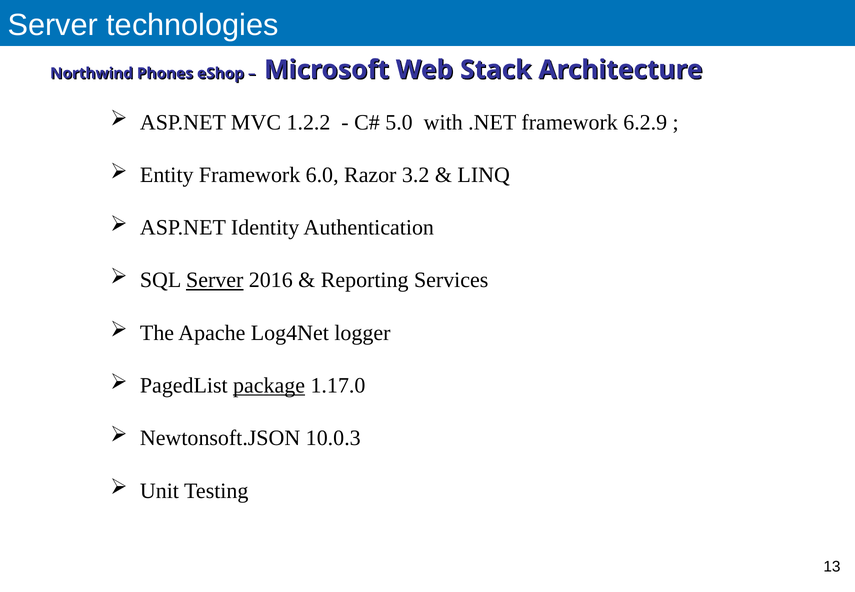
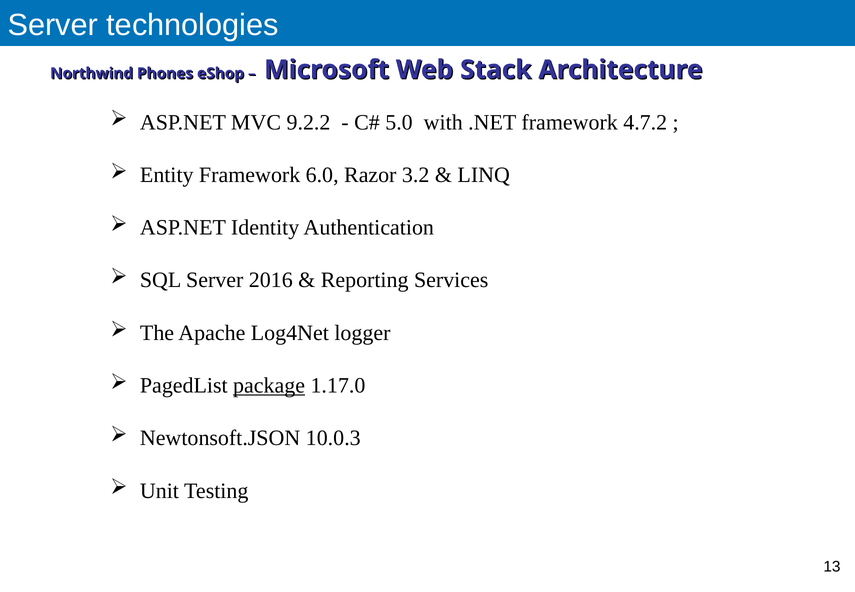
1.2.2: 1.2.2 -> 9.2.2
6.2.9: 6.2.9 -> 4.7.2
Server at (215, 280) underline: present -> none
